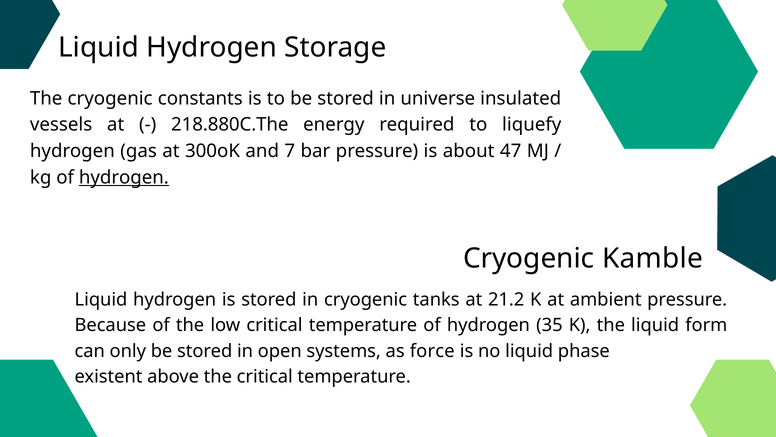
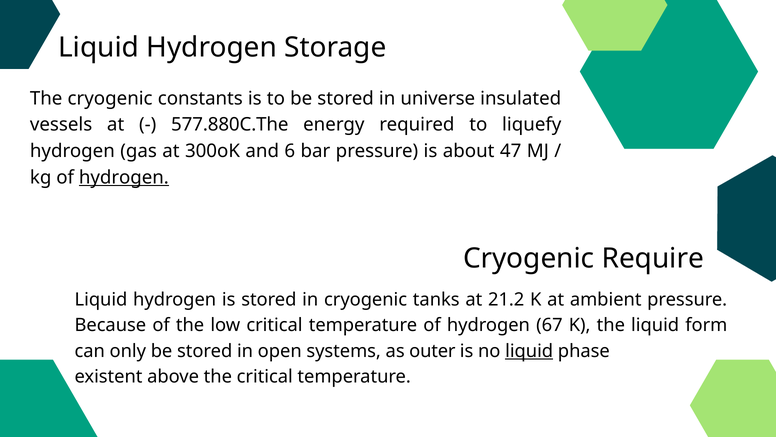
218.880C.The: 218.880C.The -> 577.880C.The
7: 7 -> 6
Kamble: Kamble -> Require
35: 35 -> 67
force: force -> outer
liquid at (529, 351) underline: none -> present
